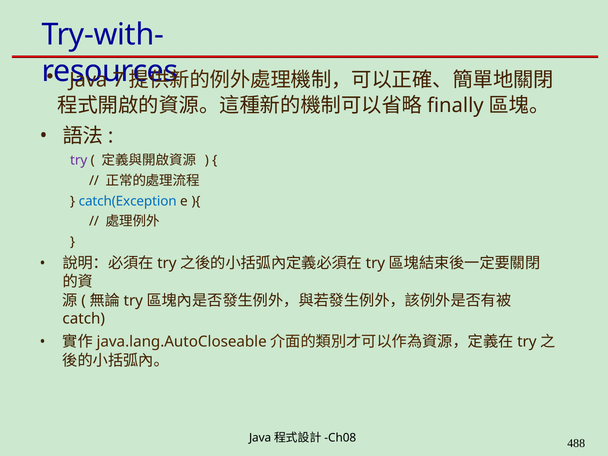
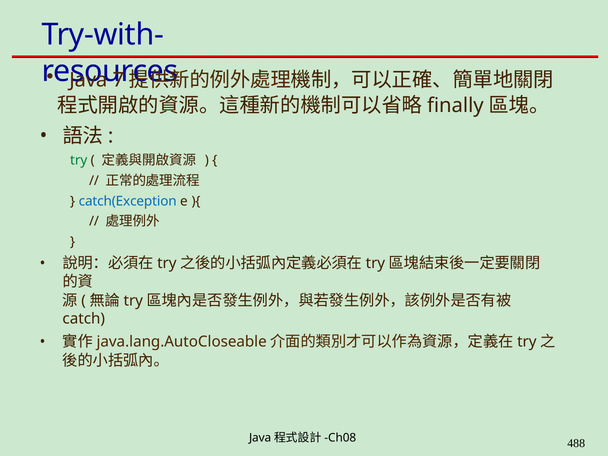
try colour: purple -> green
